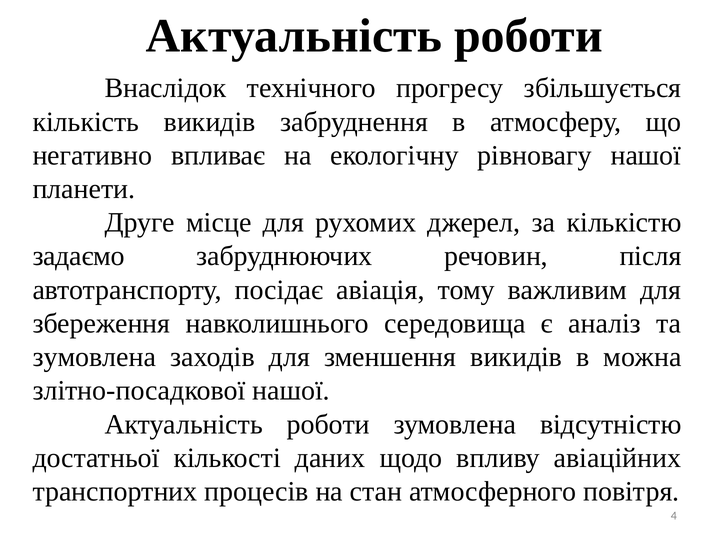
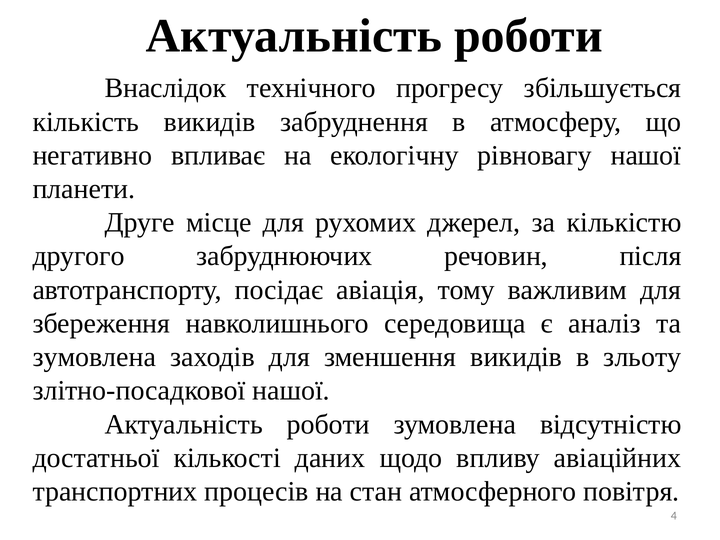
задаємо: задаємо -> другого
можна: можна -> зльоту
